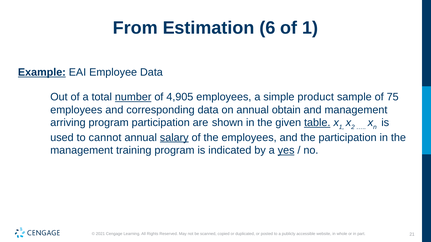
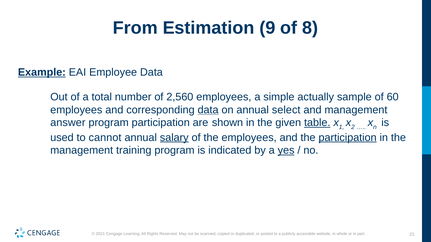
6: 6 -> 9
of 1: 1 -> 8
number underline: present -> none
4,905: 4,905 -> 2,560
product: product -> actually
75: 75 -> 60
data at (208, 110) underline: none -> present
obtain: obtain -> select
arriving: arriving -> answer
participation at (348, 138) underline: none -> present
